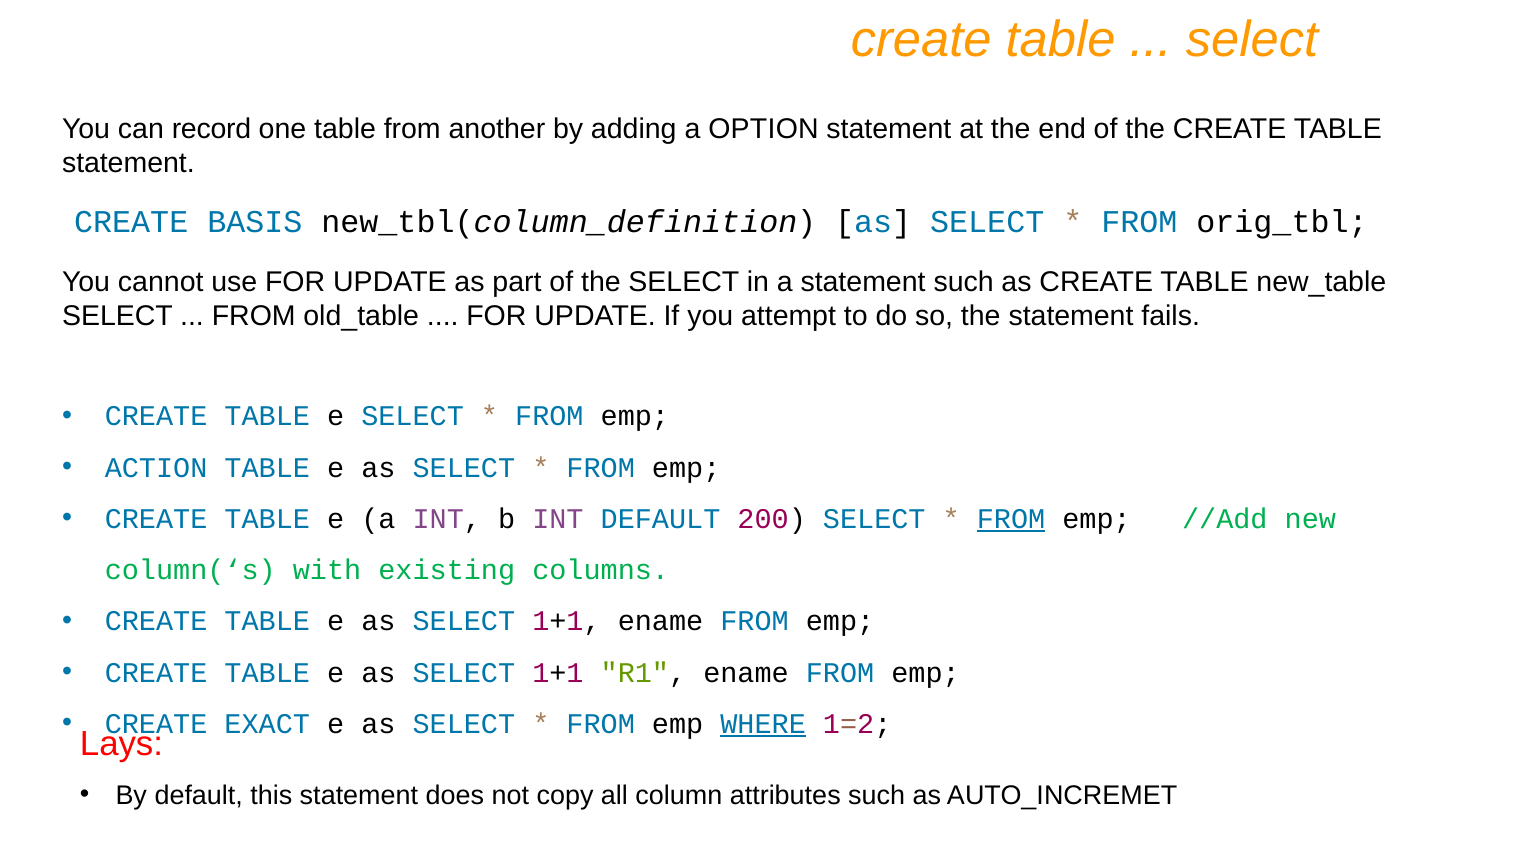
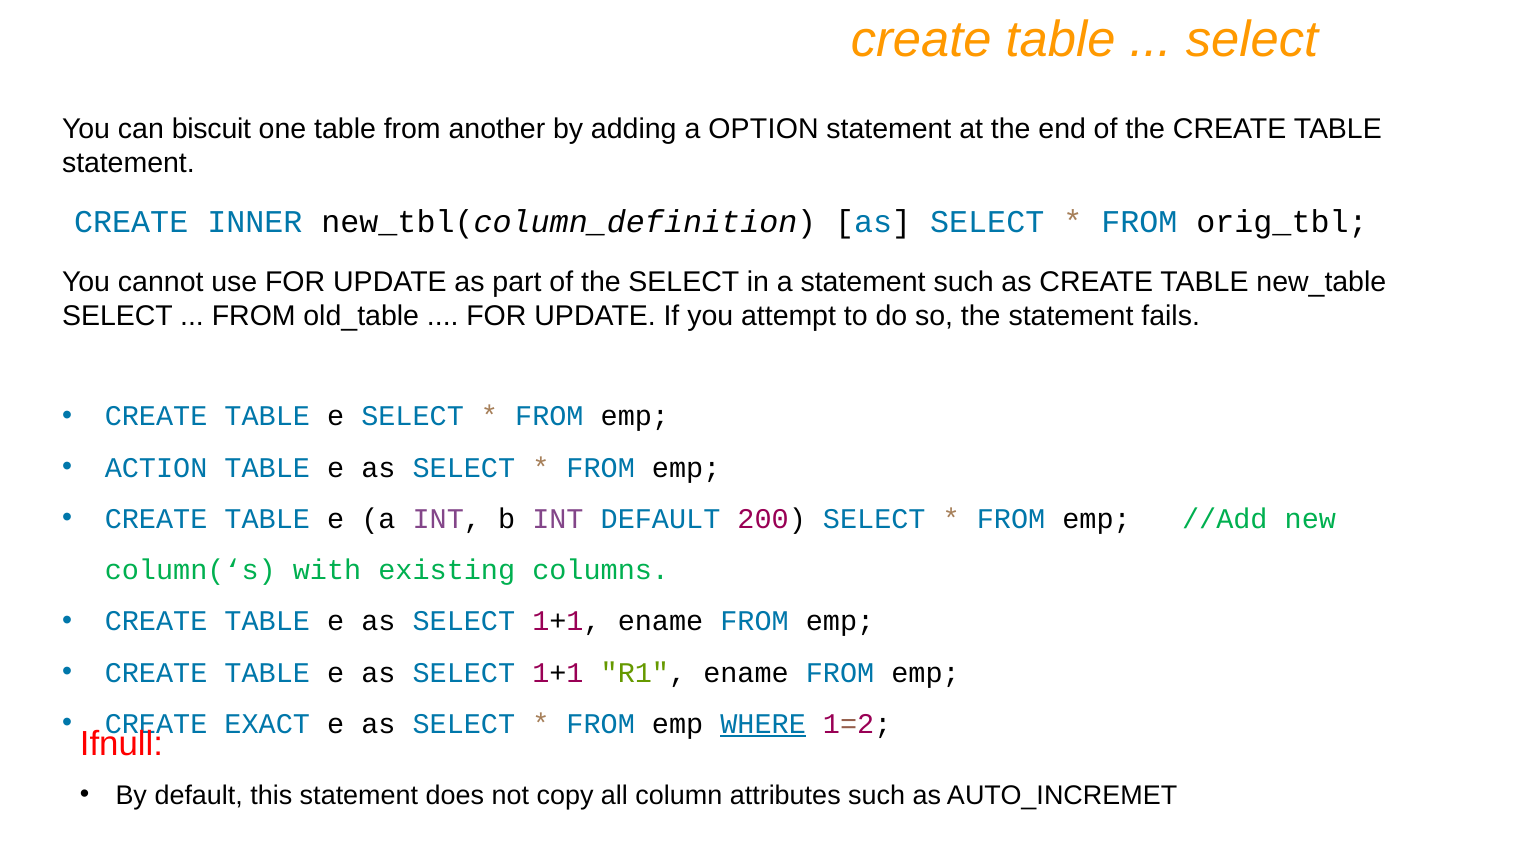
record: record -> biscuit
BASIS: BASIS -> INNER
FROM at (1011, 519) underline: present -> none
Lays: Lays -> Ifnull
